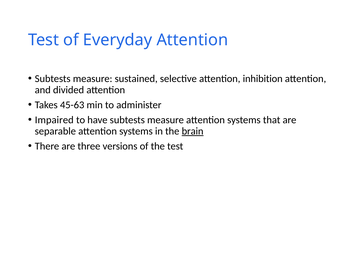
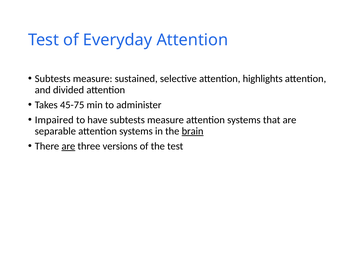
inhibition: inhibition -> highlights
45-63: 45-63 -> 45-75
are at (68, 146) underline: none -> present
